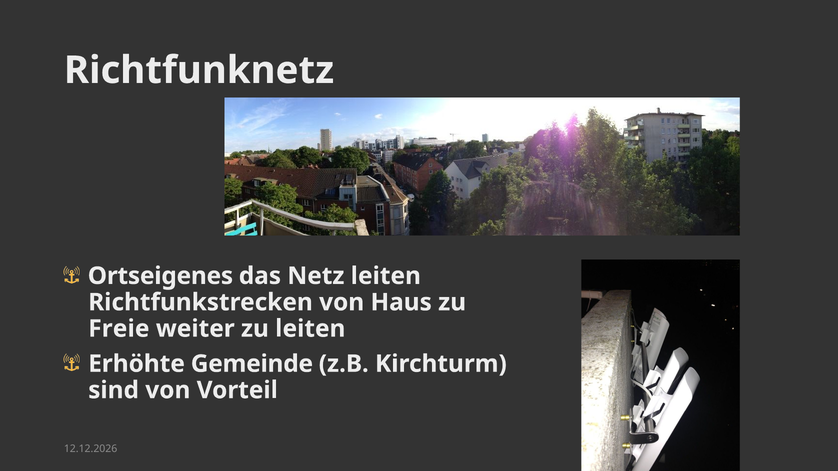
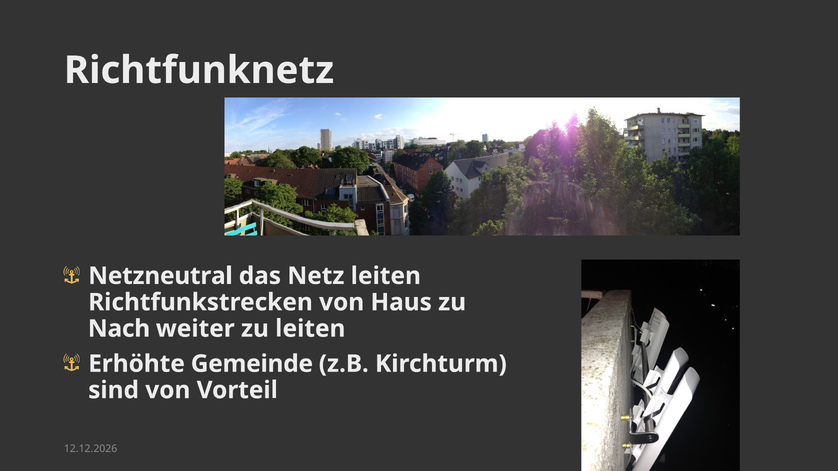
Ortseigenes: Ortseigenes -> Netzneutral
Freie: Freie -> Nach
